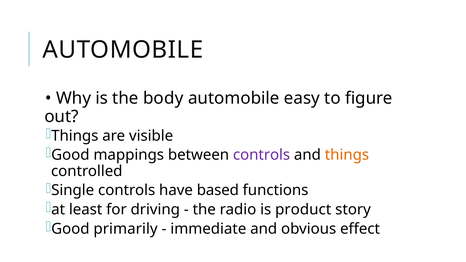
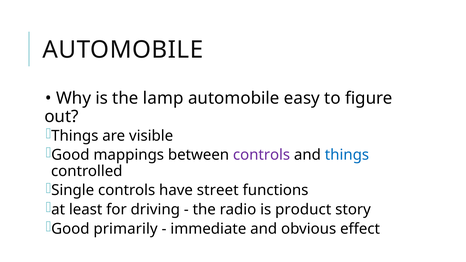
body: body -> lamp
things at (347, 155) colour: orange -> blue
based: based -> street
